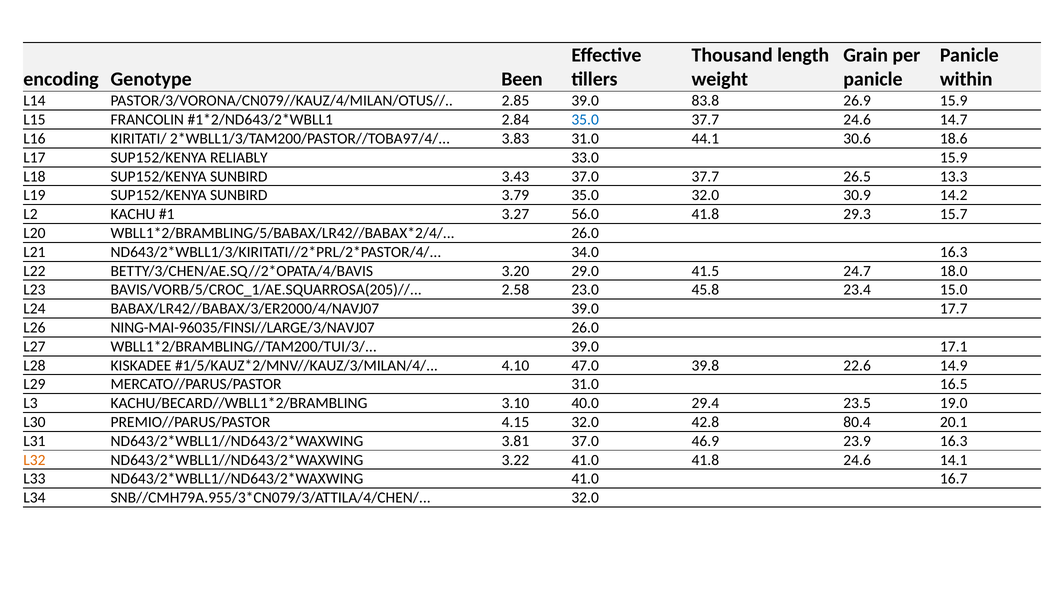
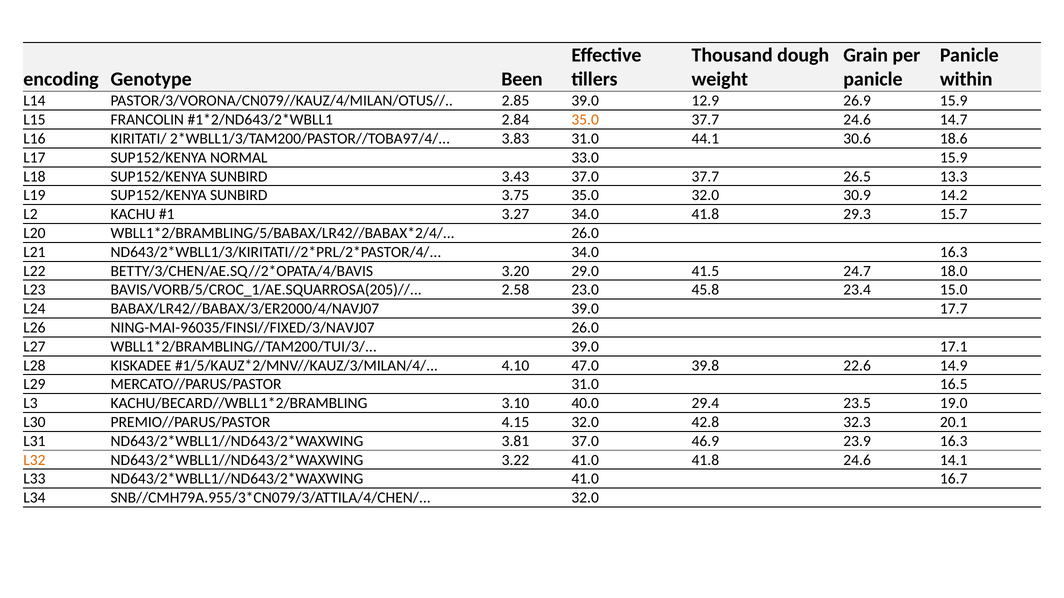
length: length -> dough
83.8: 83.8 -> 12.9
35.0 at (585, 120) colour: blue -> orange
RELIABLY: RELIABLY -> NORMAL
3.79: 3.79 -> 3.75
3.27 56.0: 56.0 -> 34.0
NING-MAI-96035/FINSI//LARGE/3/NAVJ07: NING-MAI-96035/FINSI//LARGE/3/NAVJ07 -> NING-MAI-96035/FINSI//FIXED/3/NAVJ07
80.4: 80.4 -> 32.3
